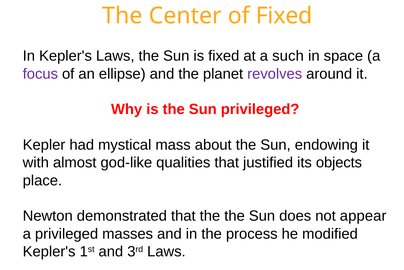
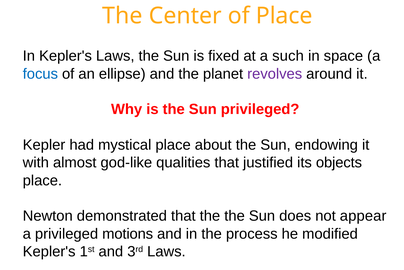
of Fixed: Fixed -> Place
focus colour: purple -> blue
mystical mass: mass -> place
masses: masses -> motions
